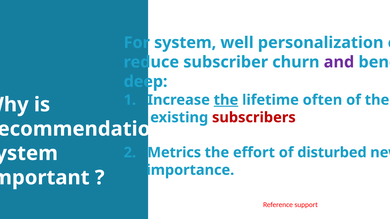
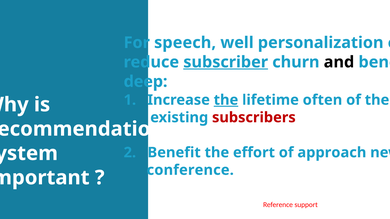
For system: system -> speech
subscriber underline: none -> present
and colour: purple -> black
2 Metrics: Metrics -> Benefit
disturbed: disturbed -> approach
importance: importance -> conference
